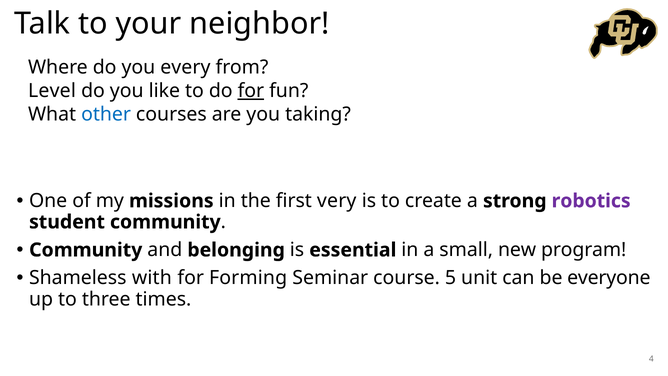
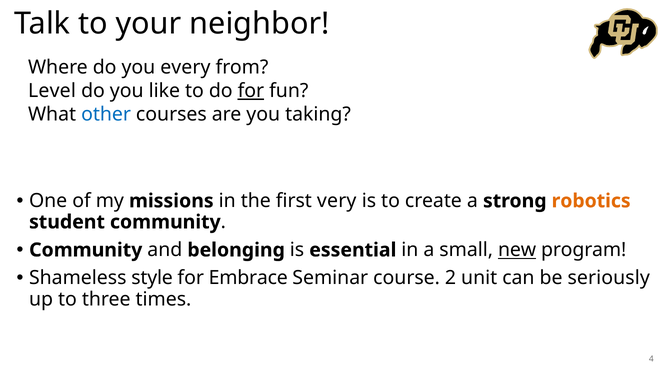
robotics colour: purple -> orange
new underline: none -> present
with: with -> style
Forming: Forming -> Embrace
5: 5 -> 2
everyone: everyone -> seriously
